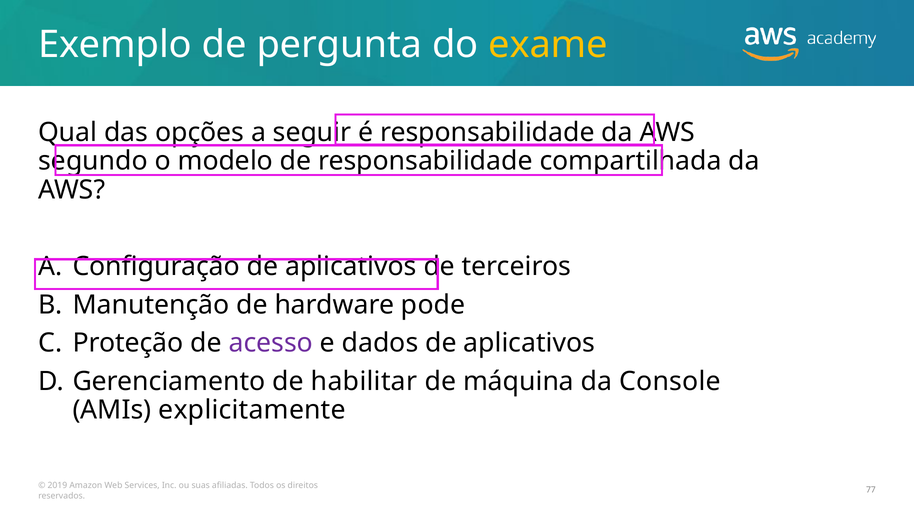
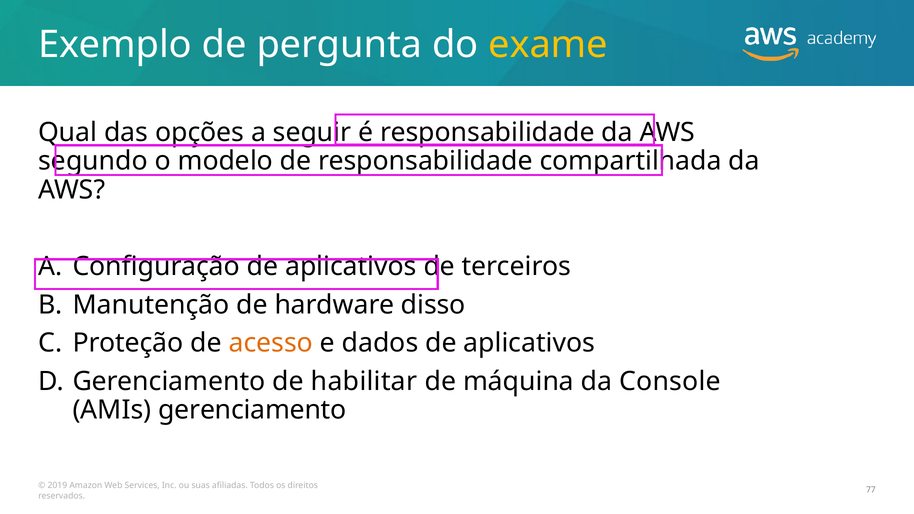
pode: pode -> disso
acesso colour: purple -> orange
AMIs explicitamente: explicitamente -> gerenciamento
